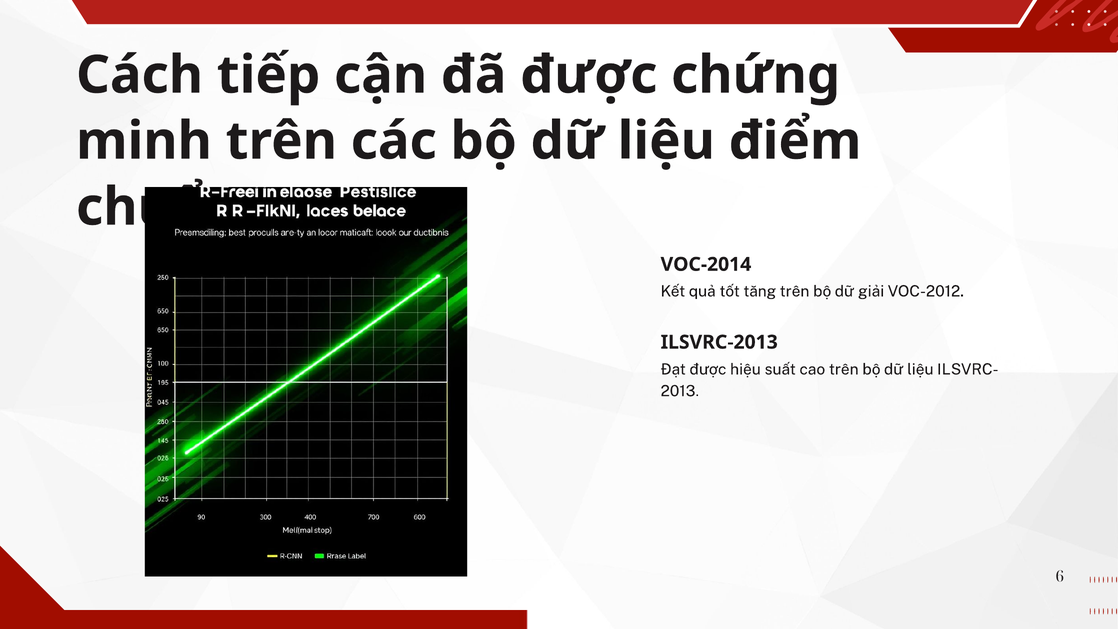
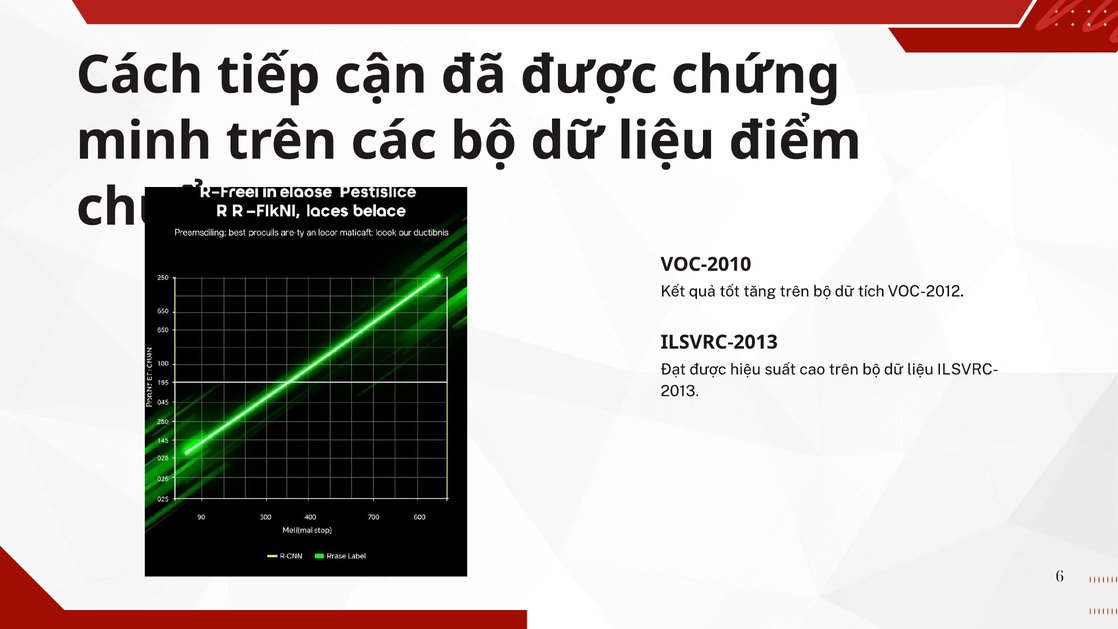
VOC-2014: VOC-2014 -> VOC-2010
giải: giải -> tích
